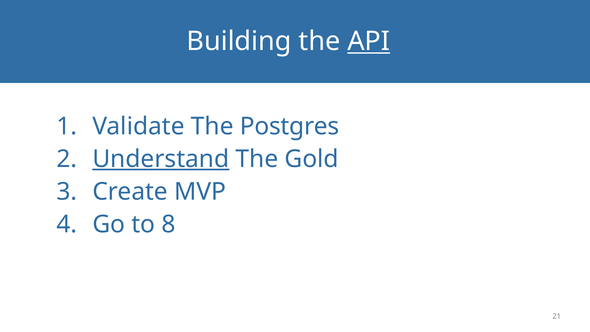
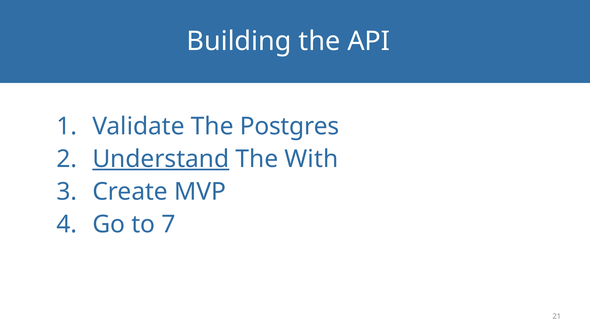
API underline: present -> none
Gold: Gold -> With
8: 8 -> 7
